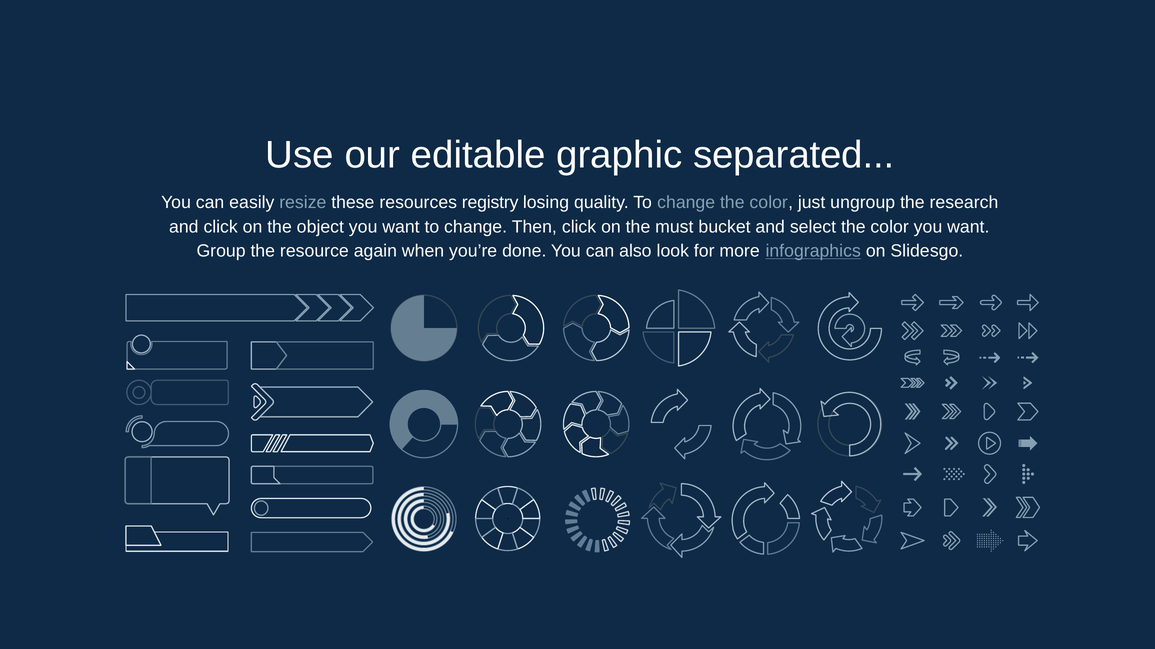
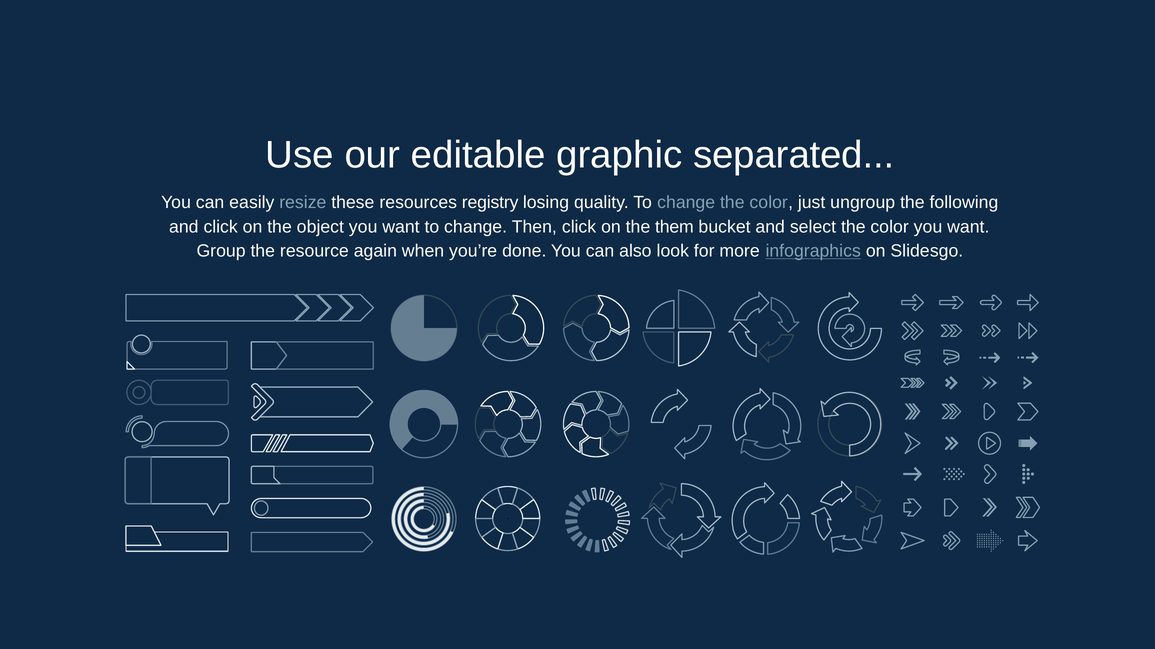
research: research -> following
must: must -> them
